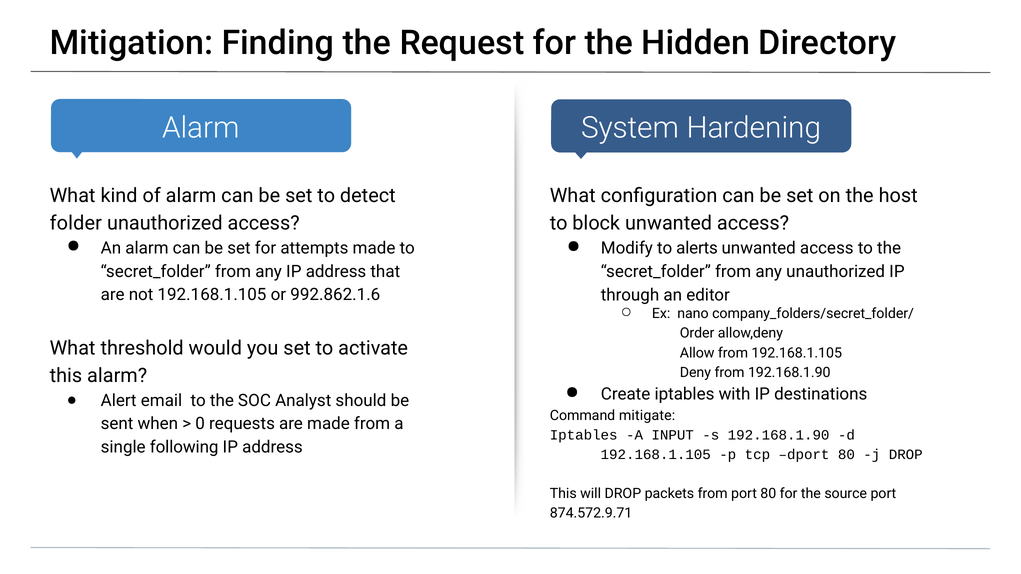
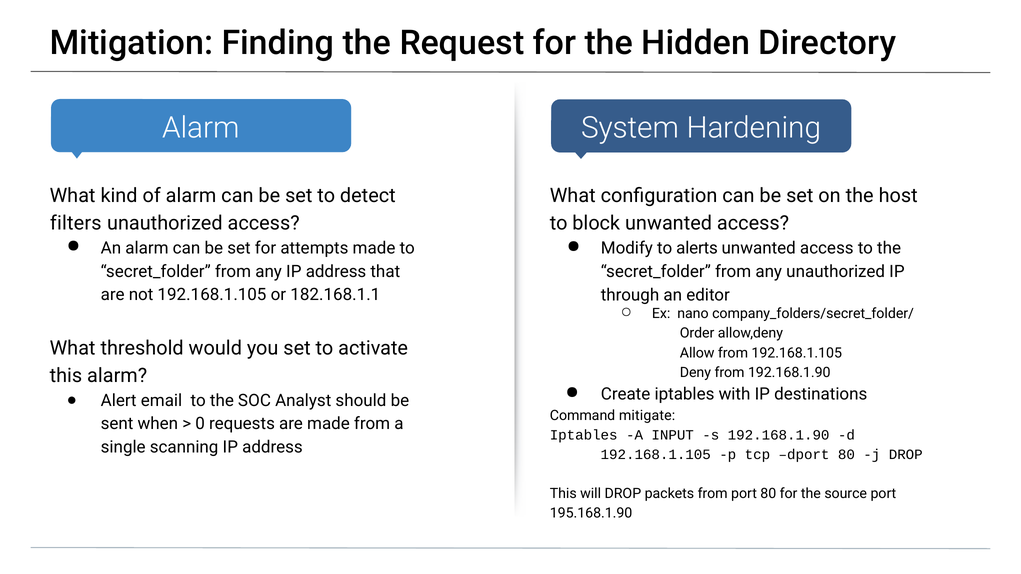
folder: folder -> filters
992.862.1.6: 992.862.1.6 -> 182.168.1.1
following: following -> scanning
874.572.9.71: 874.572.9.71 -> 195.168.1.90
